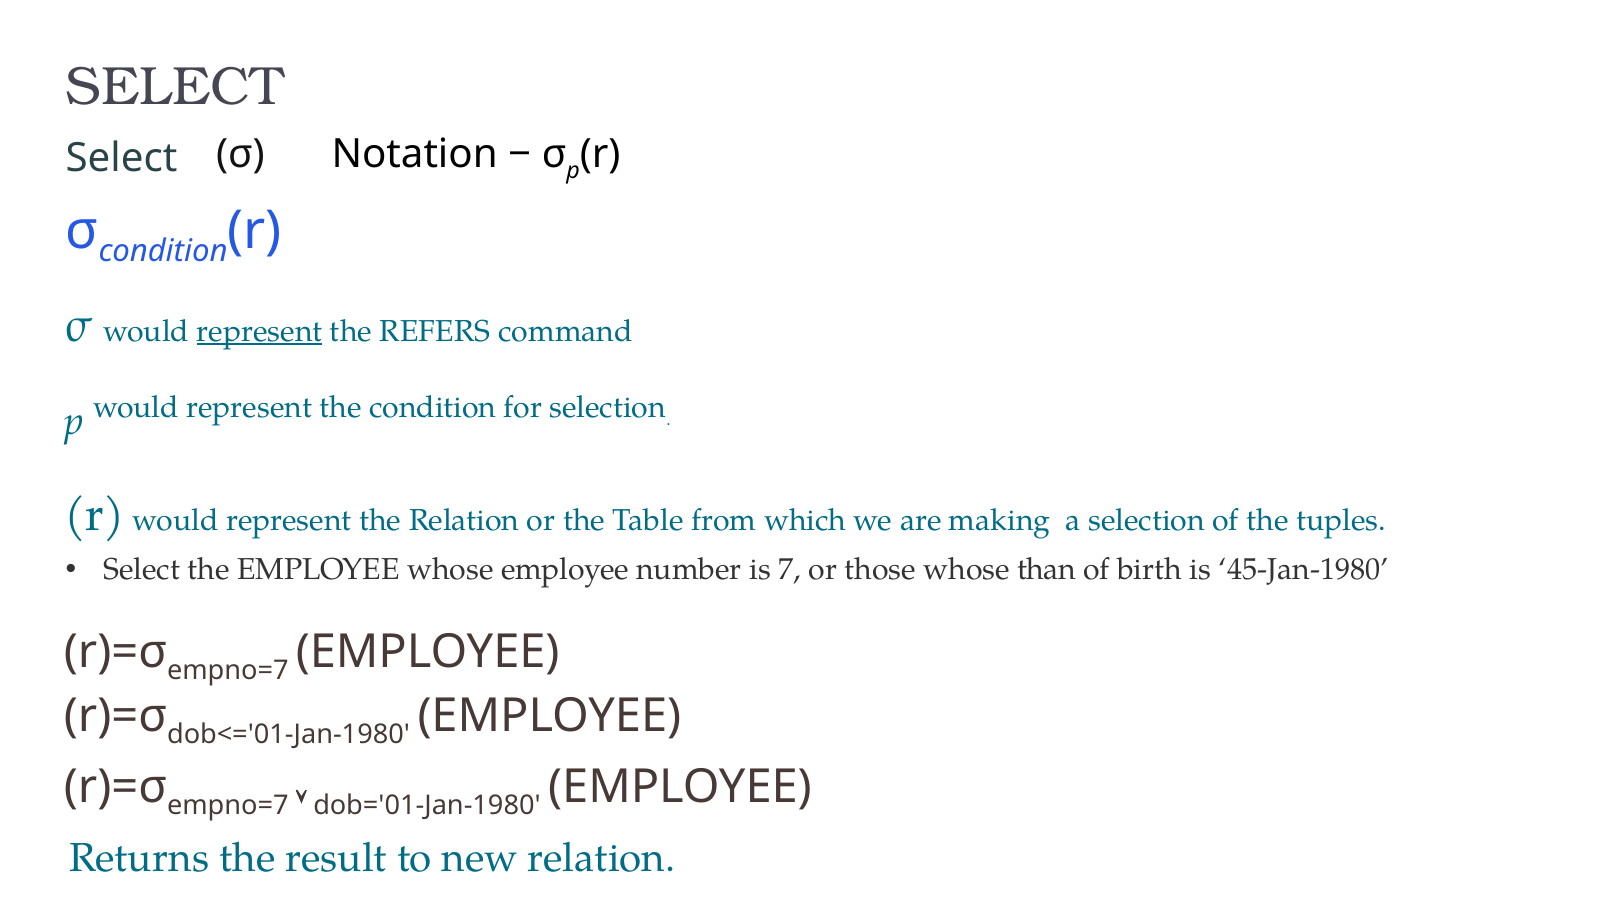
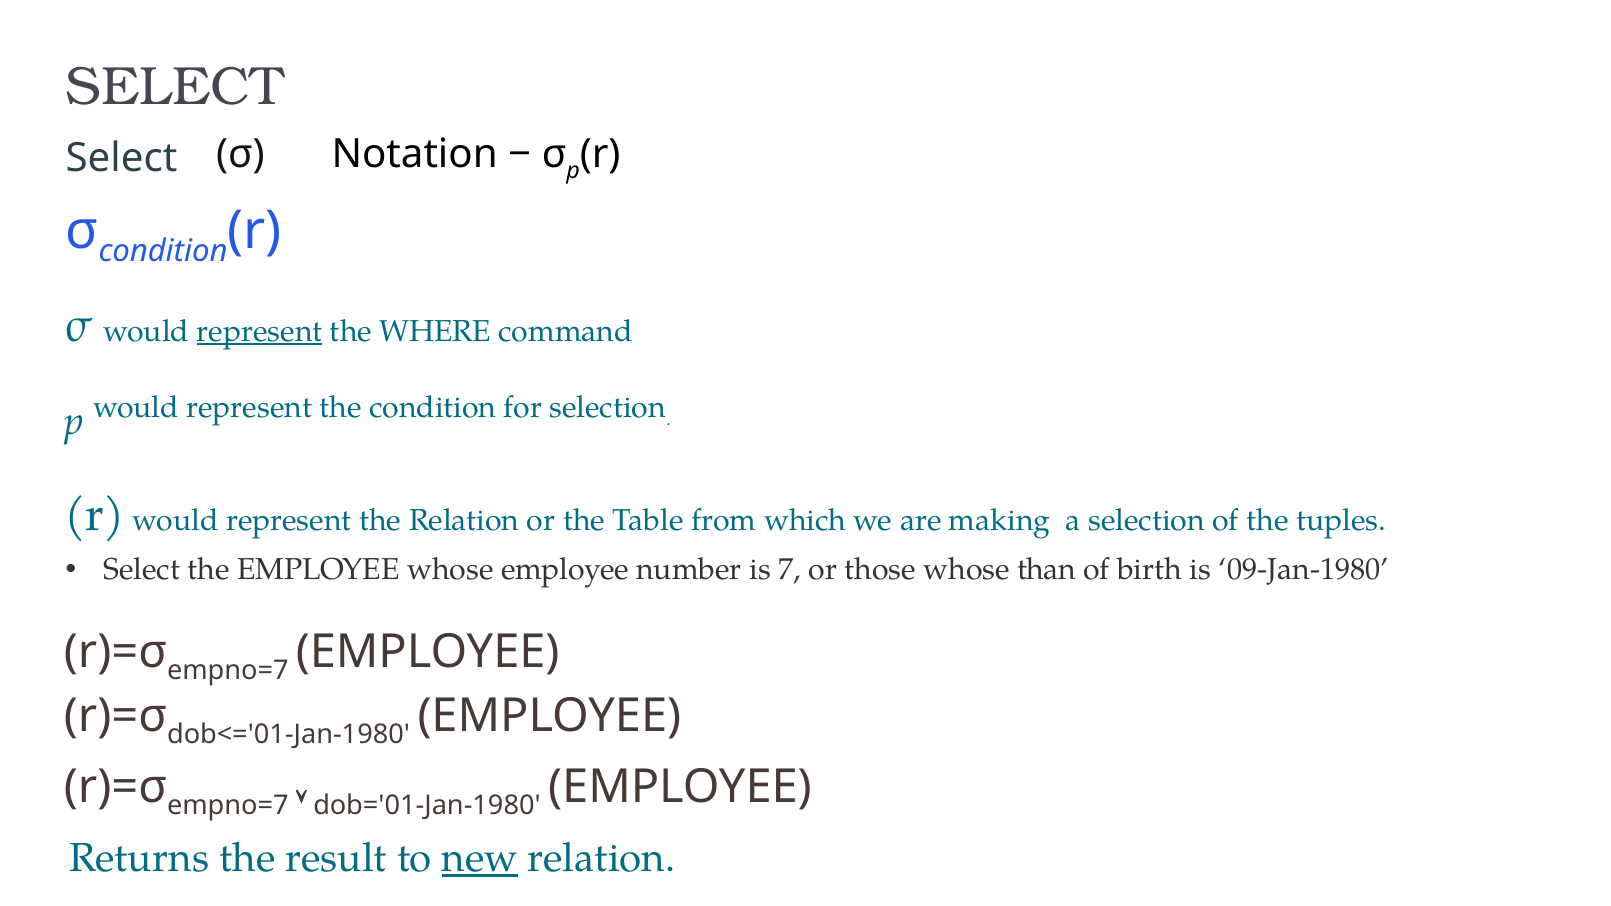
REFERS: REFERS -> WHERE
45-Jan-1980: 45-Jan-1980 -> 09-Jan-1980
new underline: none -> present
